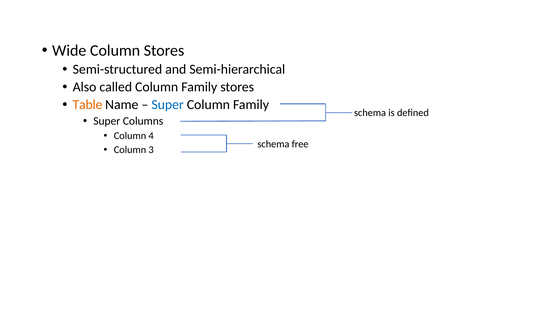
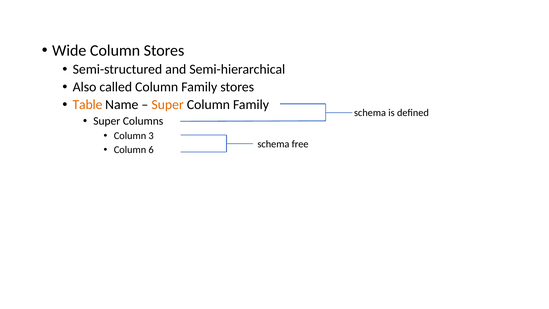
Super at (168, 105) colour: blue -> orange
4: 4 -> 3
3: 3 -> 6
